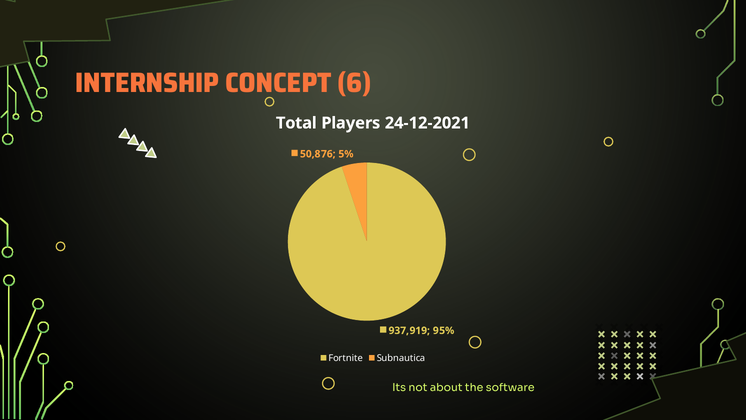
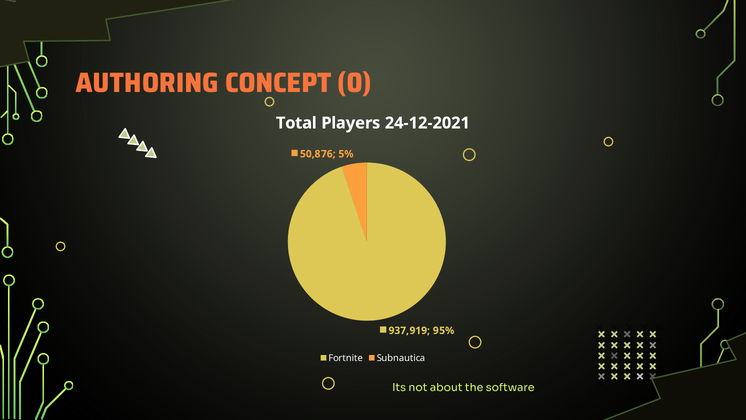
INTERNSHIP: INTERNSHIP -> AUTHORING
6: 6 -> 0
